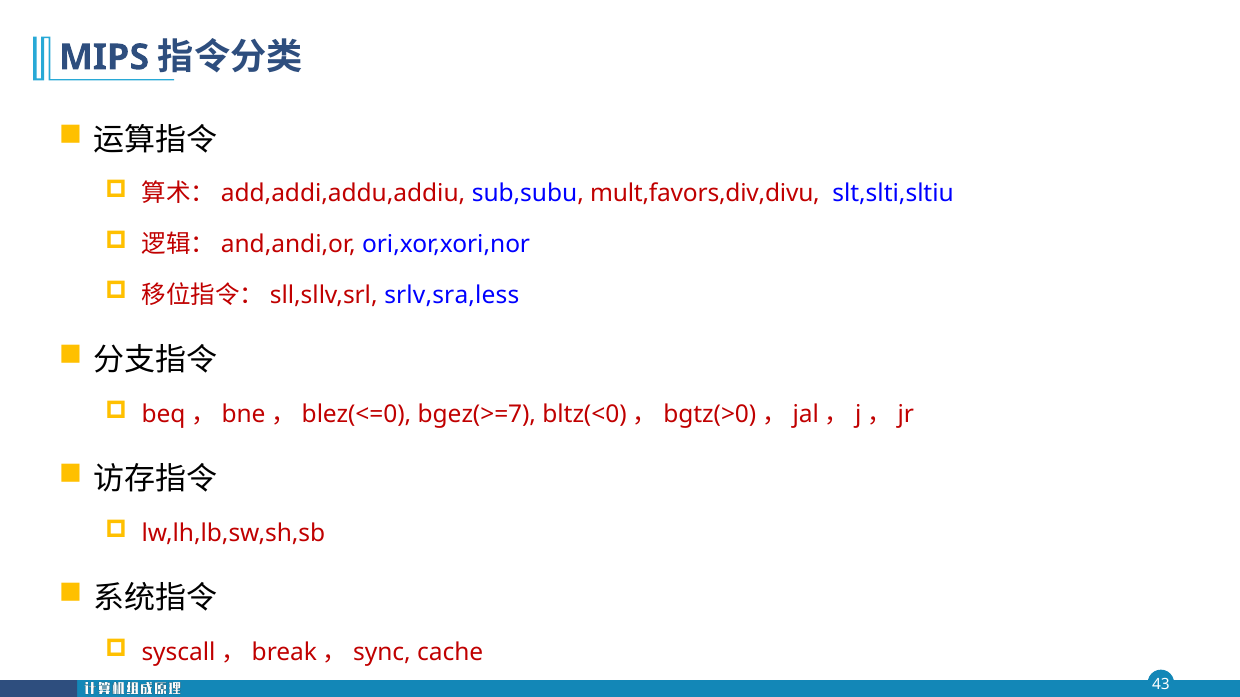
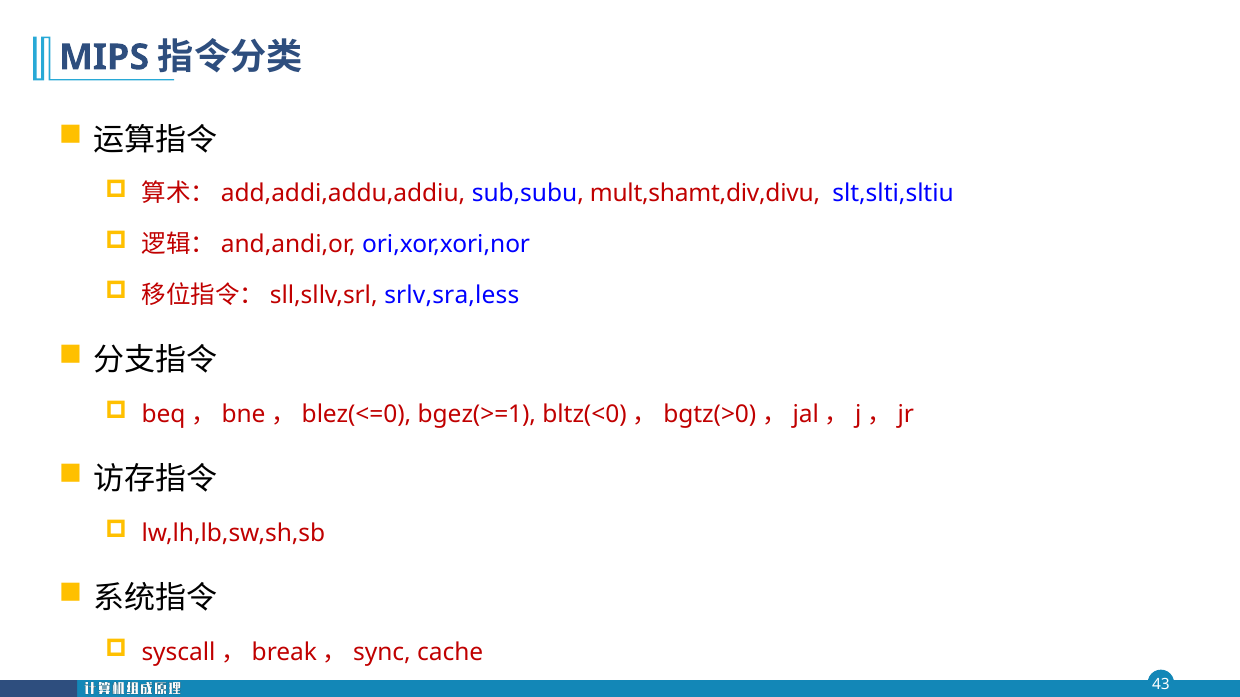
mult,favors,div,divu: mult,favors,div,divu -> mult,shamt,div,divu
bgez(>=7: bgez(>=7 -> bgez(>=1
